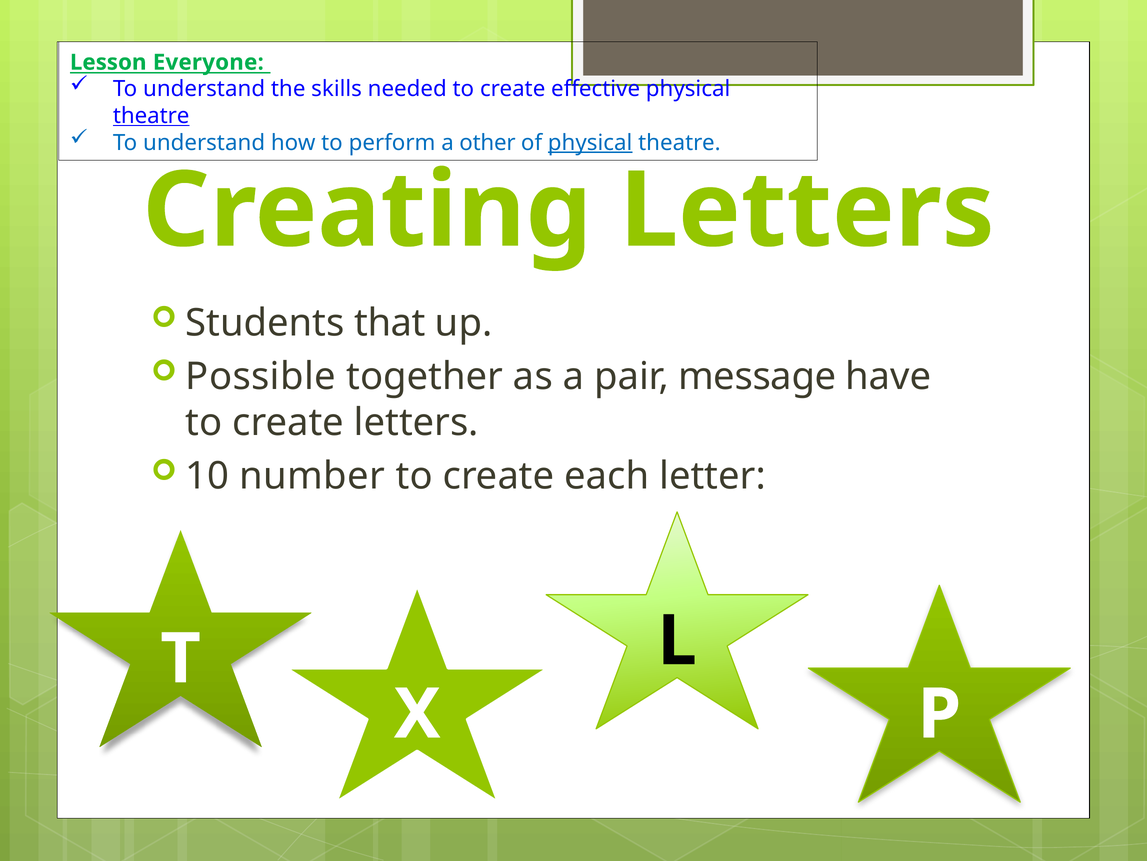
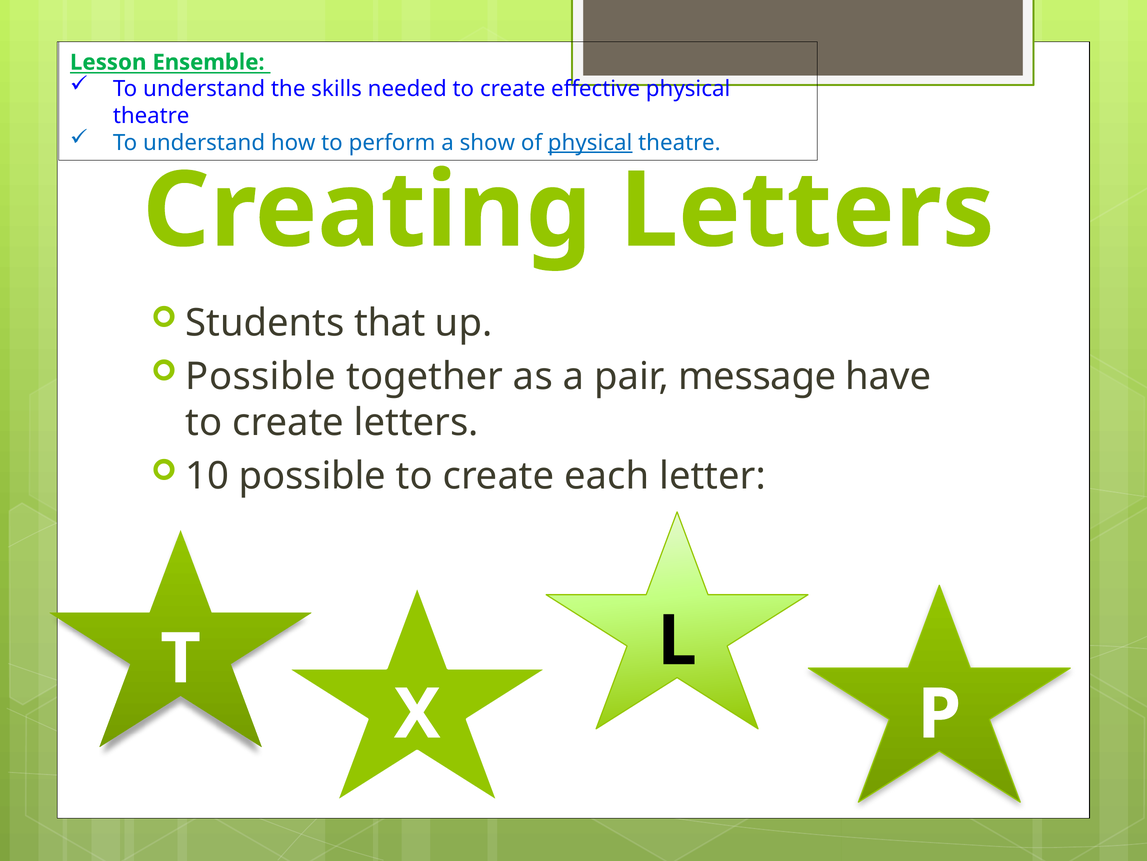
Everyone: Everyone -> Ensemble
theatre at (151, 116) underline: present -> none
other: other -> show
10 number: number -> possible
